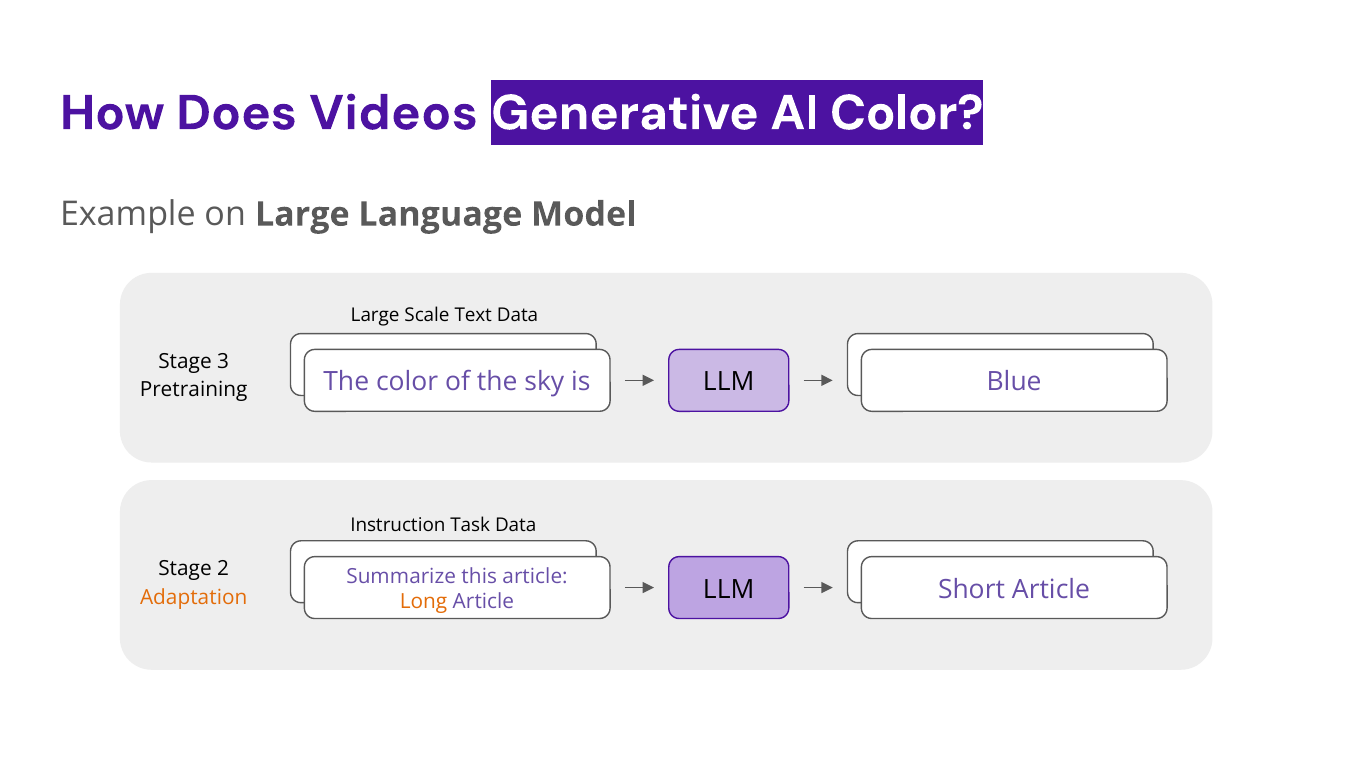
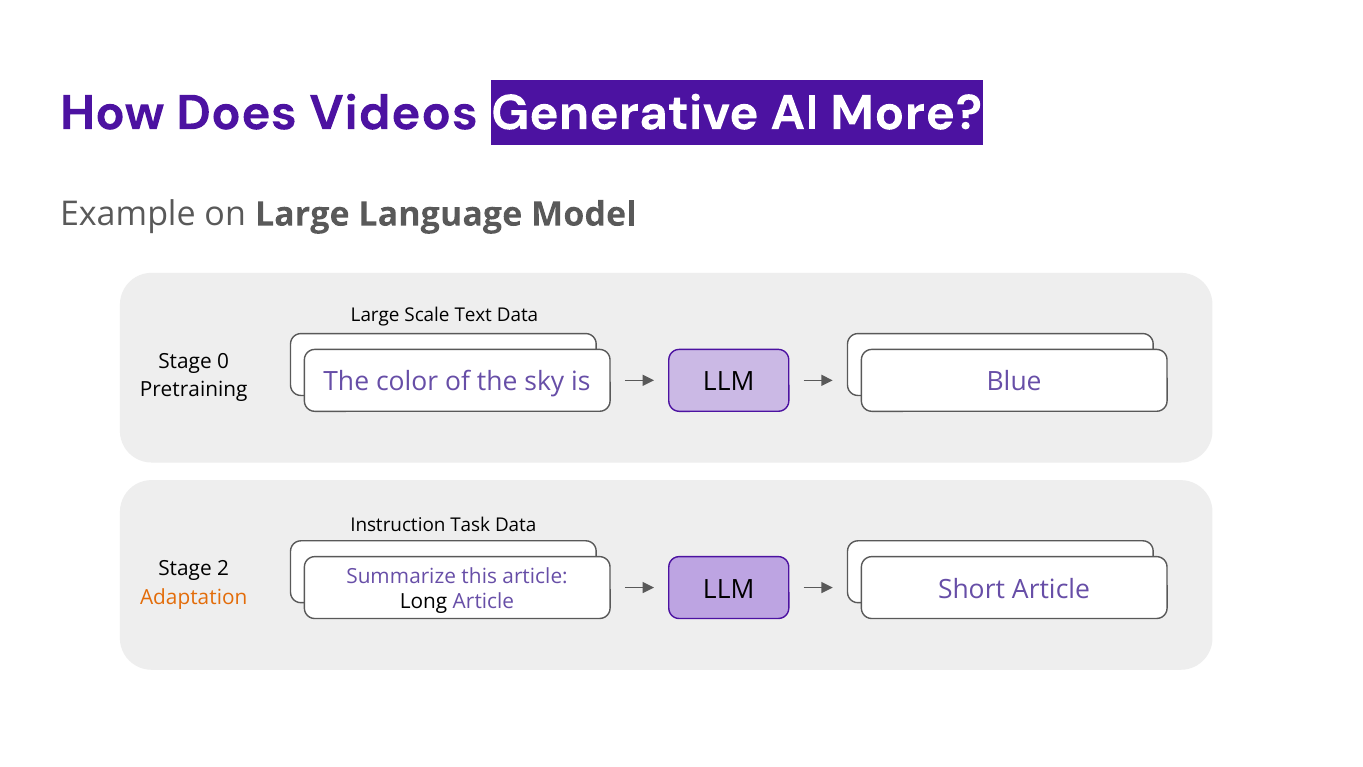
AI Color: Color -> More
3: 3 -> 0
Long colour: orange -> black
